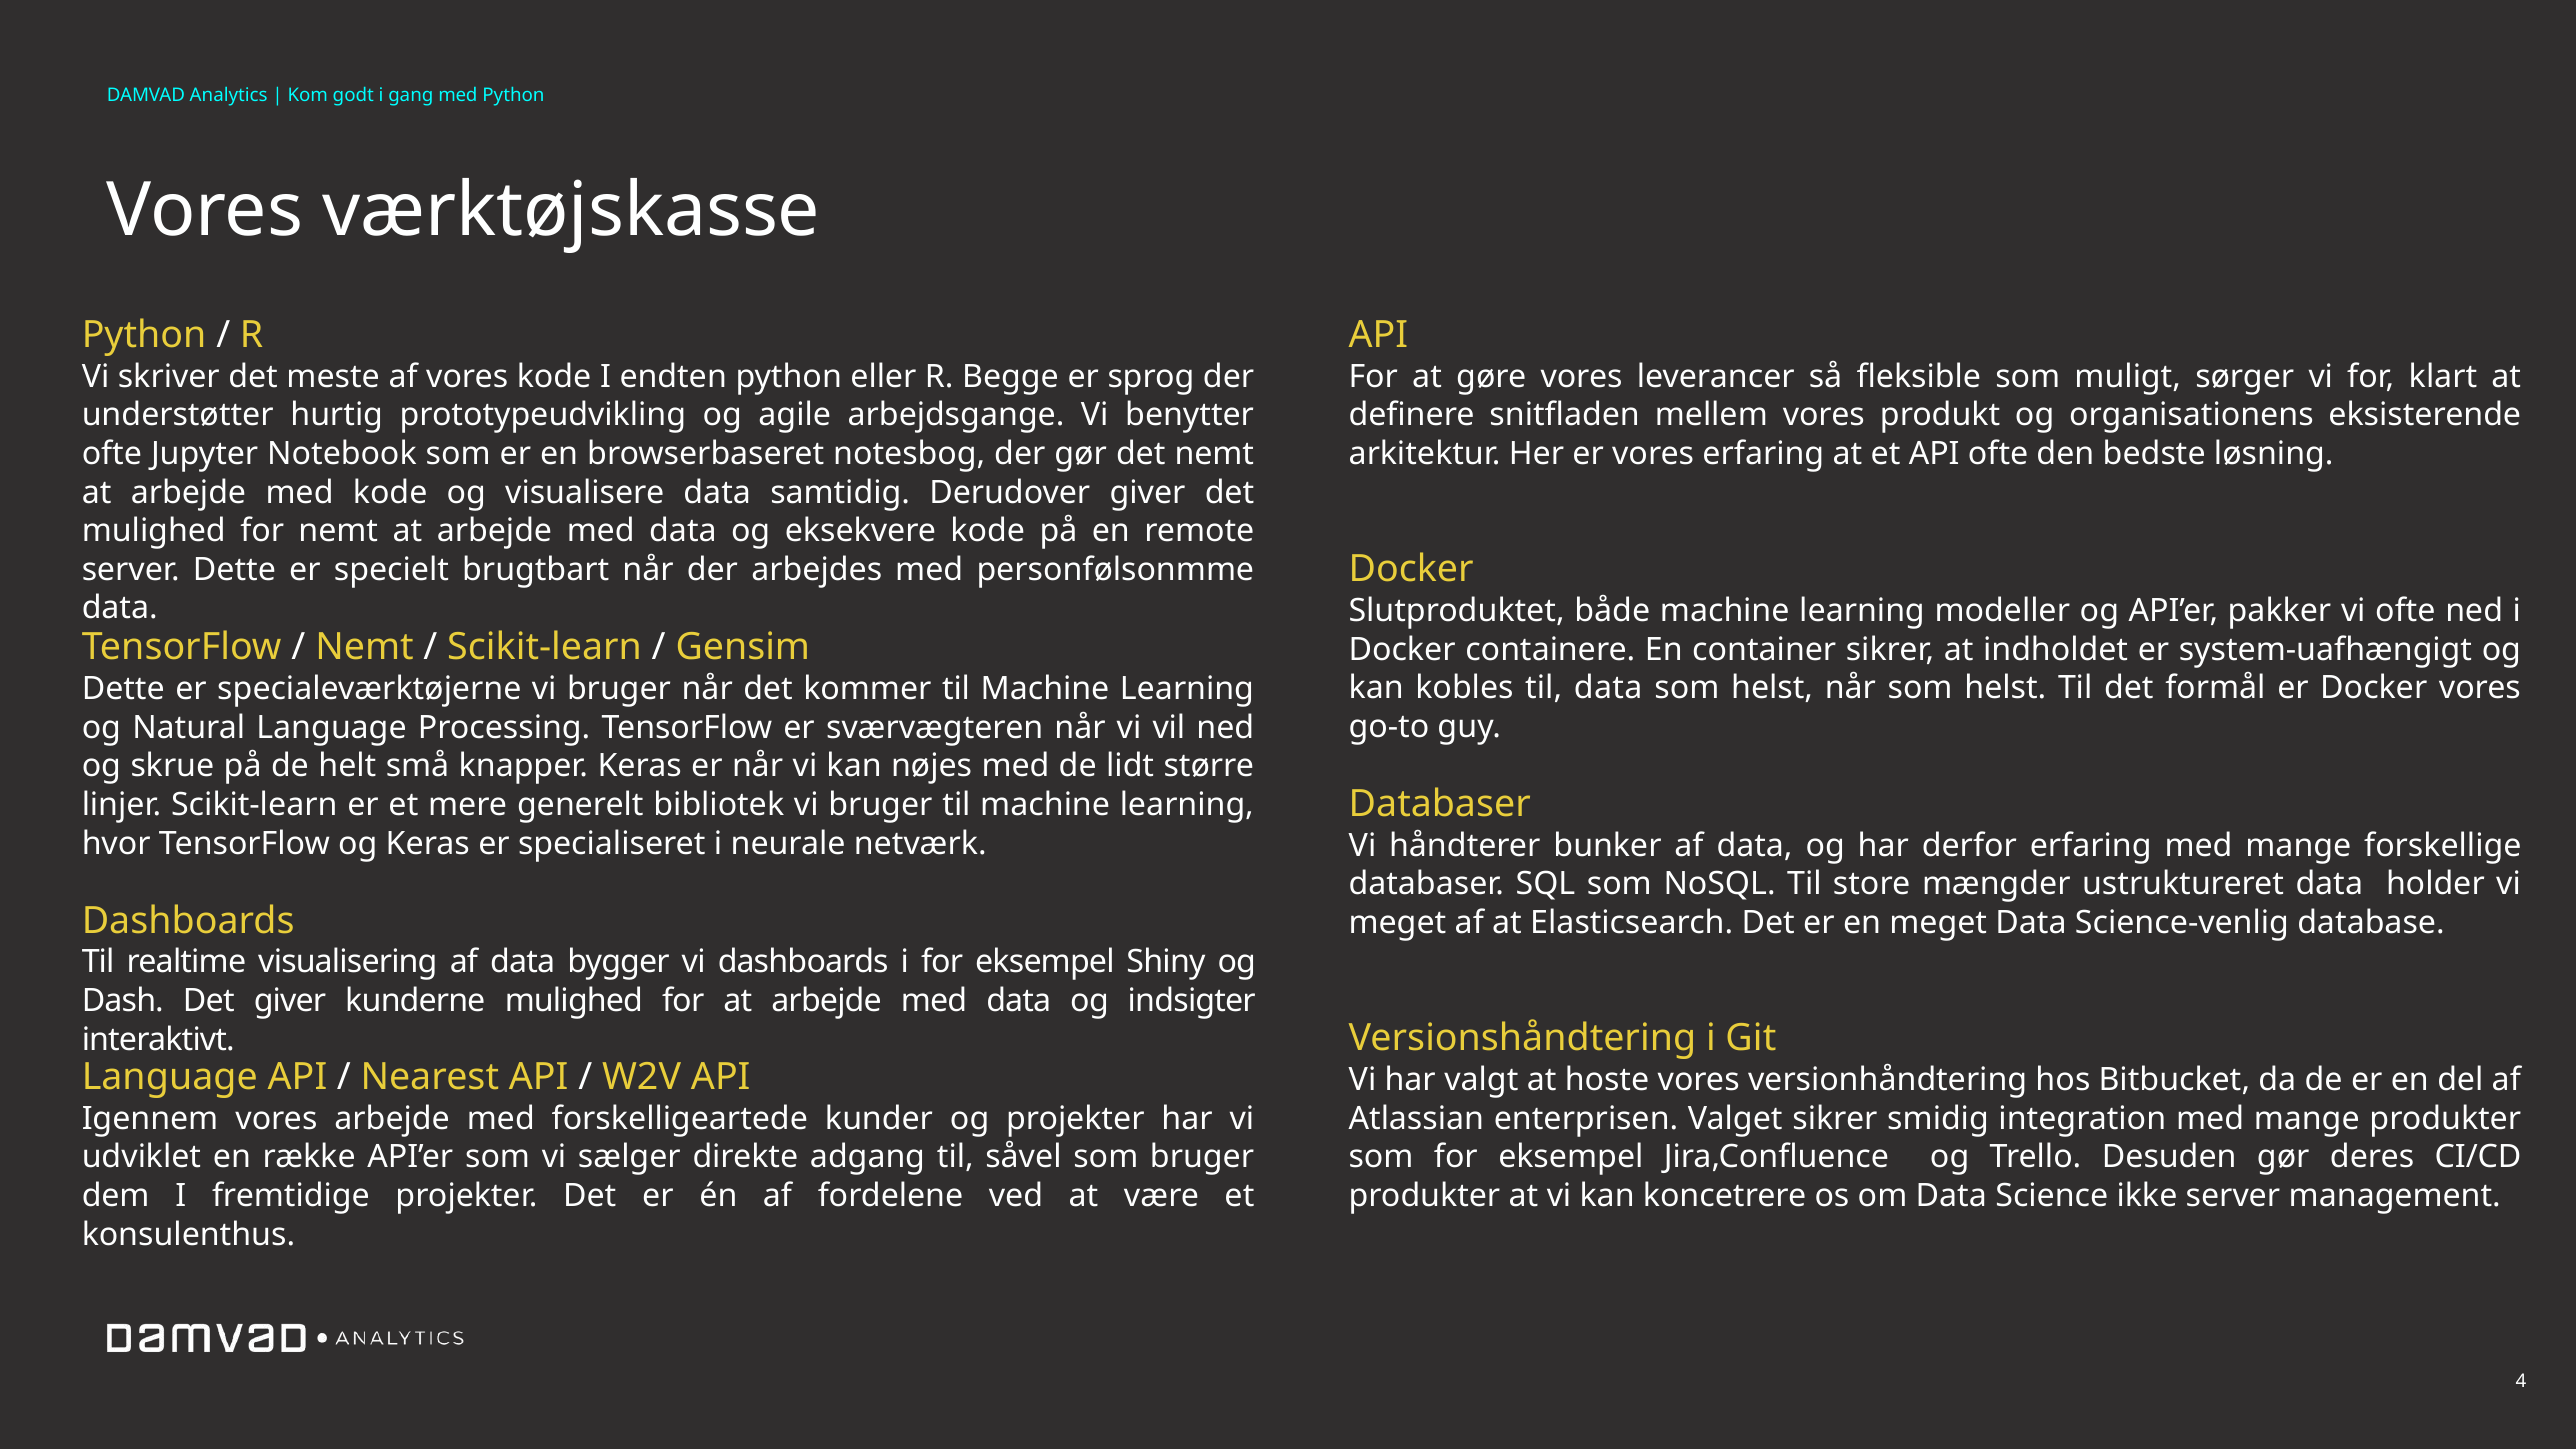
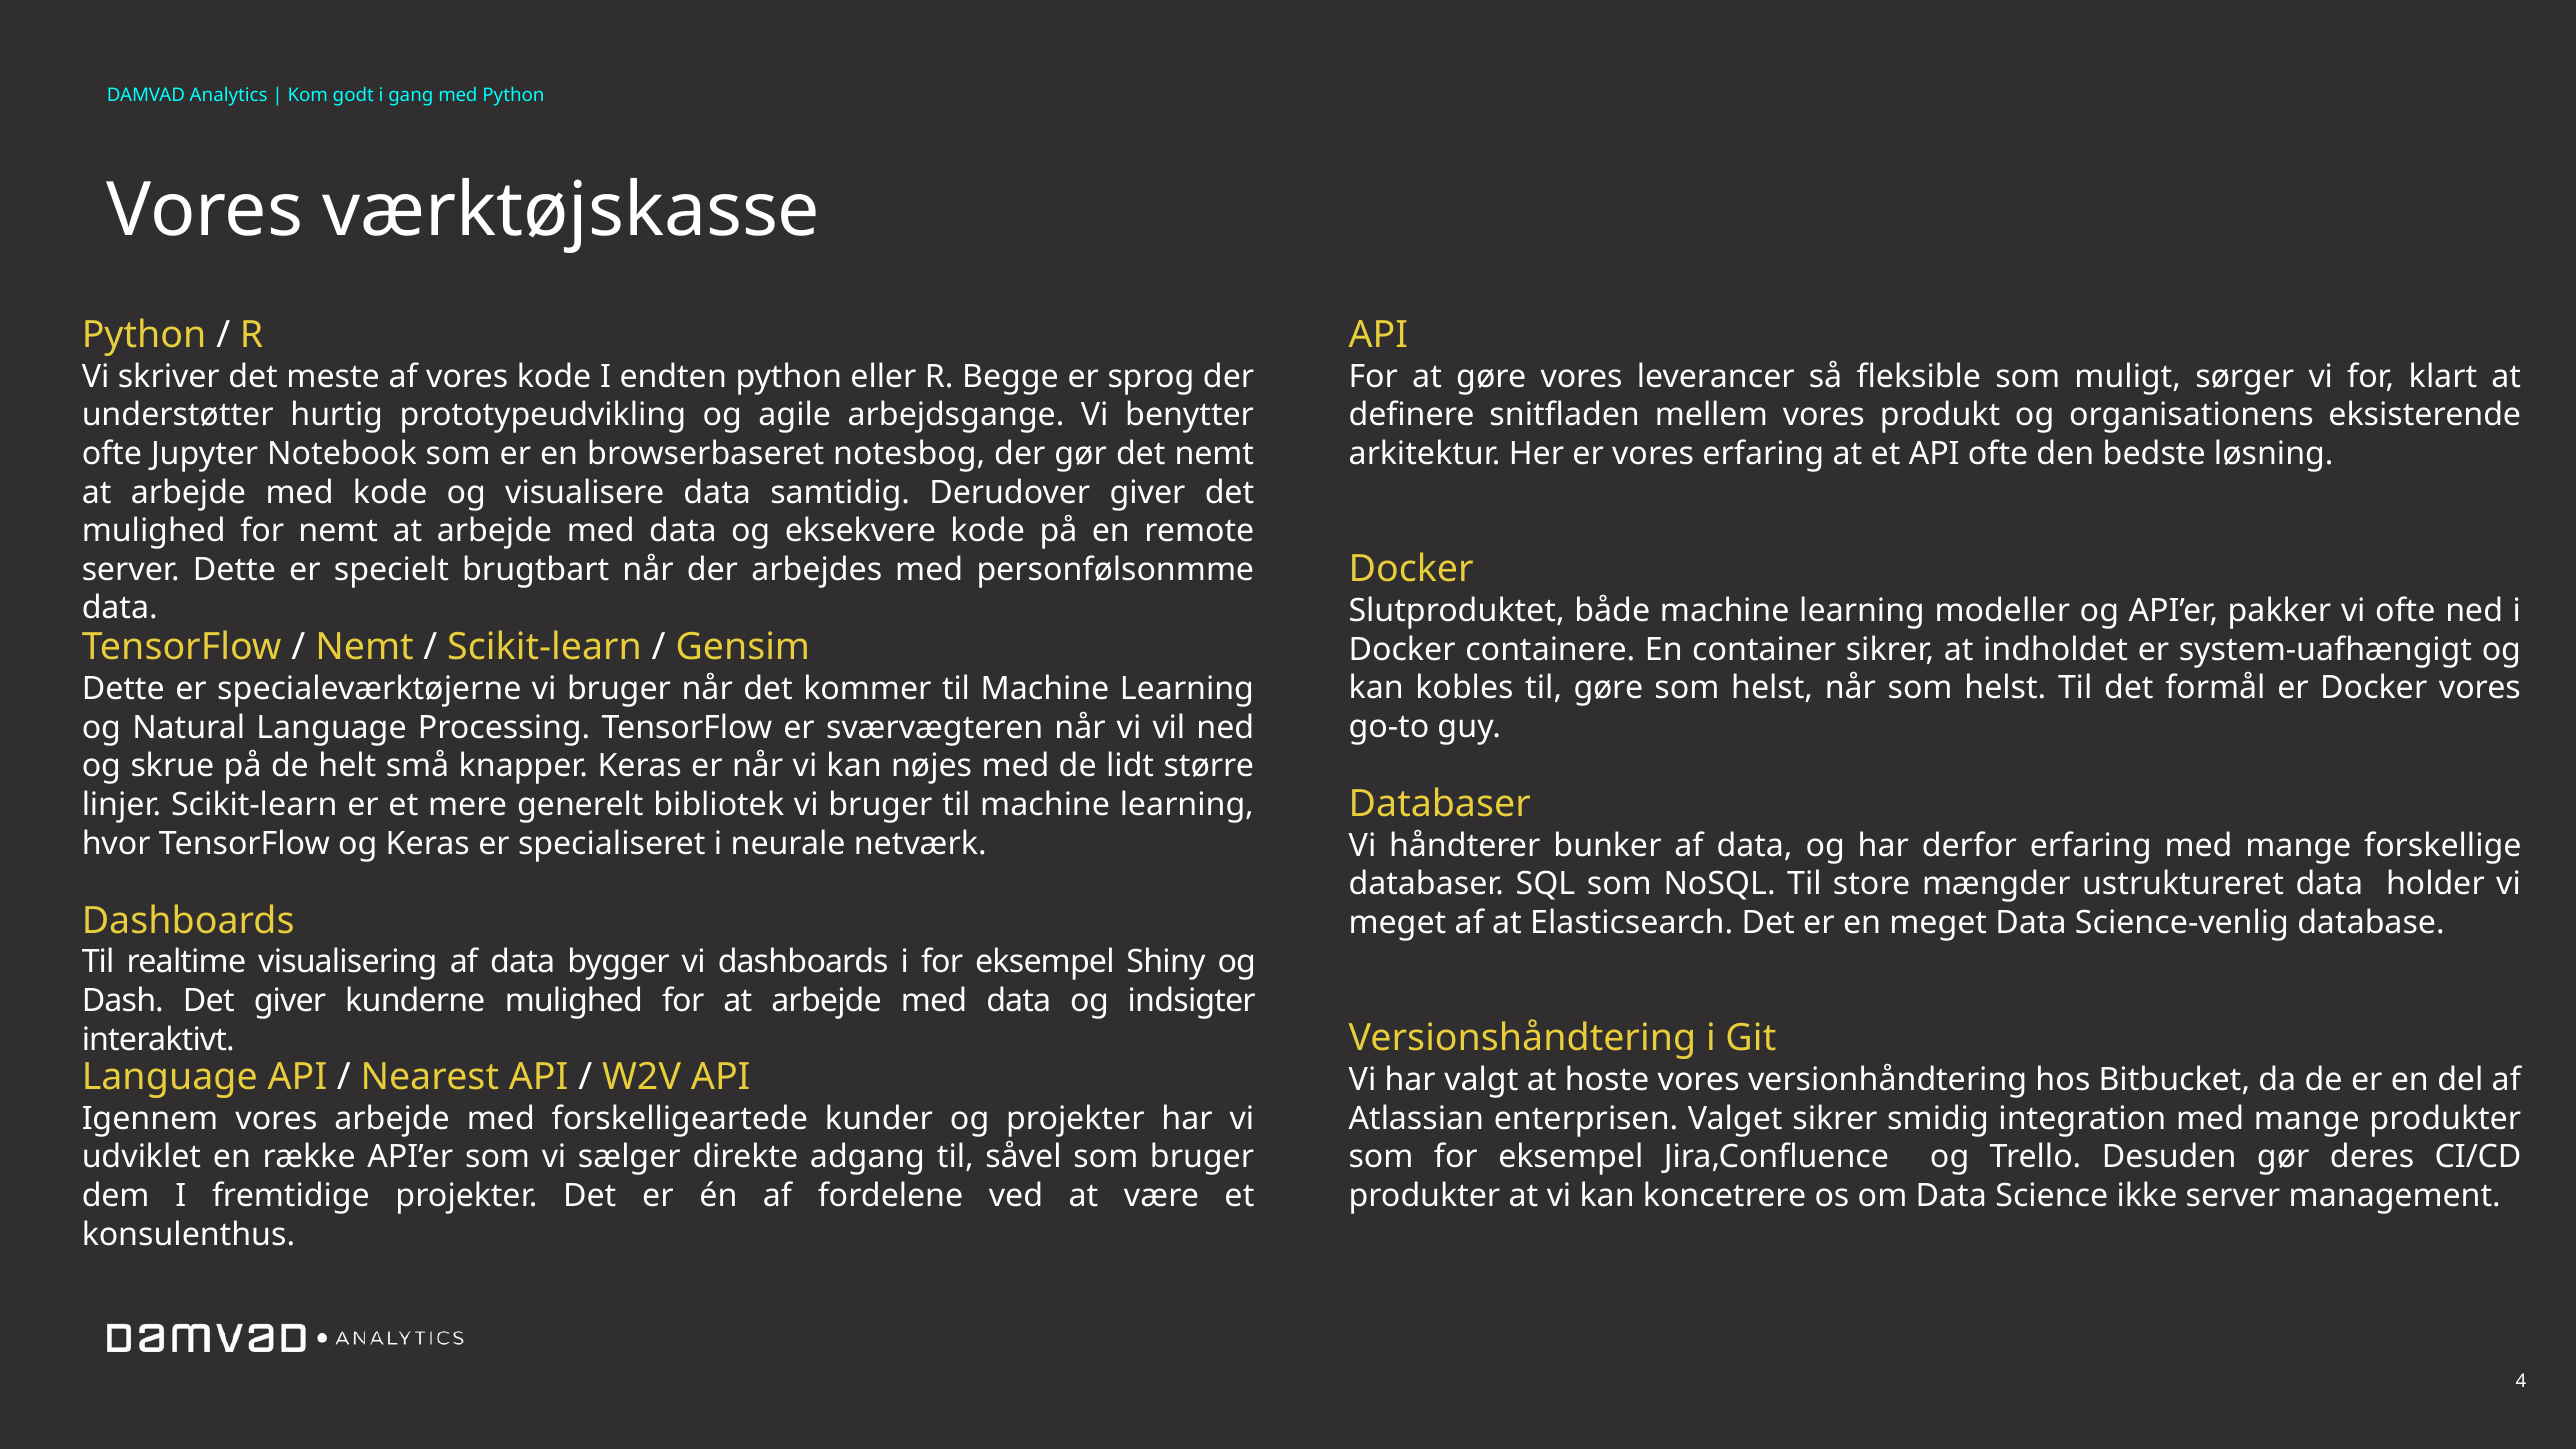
til data: data -> gøre
